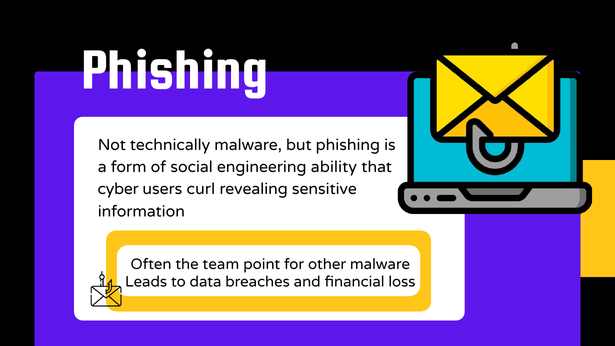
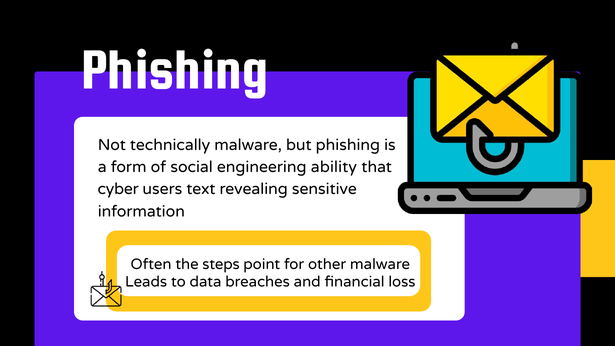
curl: curl -> text
team: team -> steps
